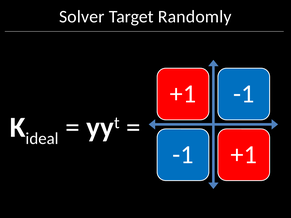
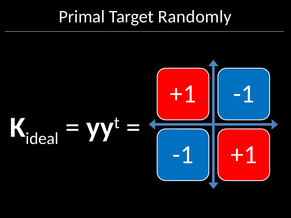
Solver: Solver -> Primal
